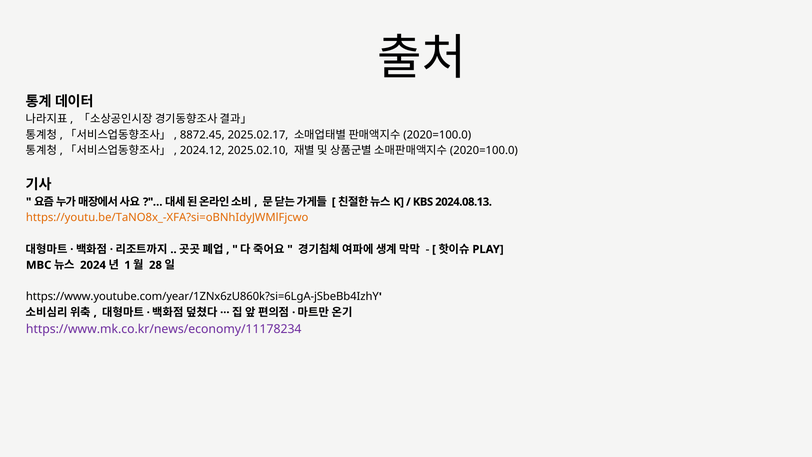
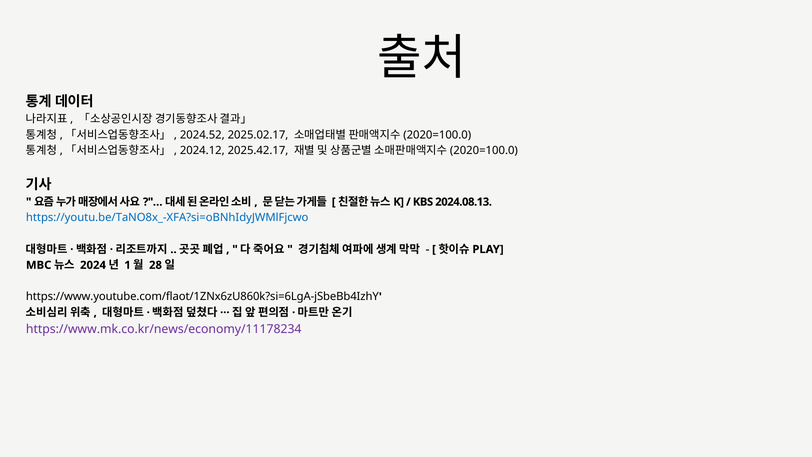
8872.45: 8872.45 -> 2024.52
2025.02.10: 2025.02.10 -> 2025.42.17
https://youtu.be/TaNO8x_-XFA?si=oBNhIdyJWMlFjcwo colour: orange -> blue
https://www.youtube.com/year/1ZNx6zU860k?si=6LgA-jSbeBb4IzhY: https://www.youtube.com/year/1ZNx6zU860k?si=6LgA-jSbeBb4IzhY -> https://www.youtube.com/flaot/1ZNx6zU860k?si=6LgA-jSbeBb4IzhY
